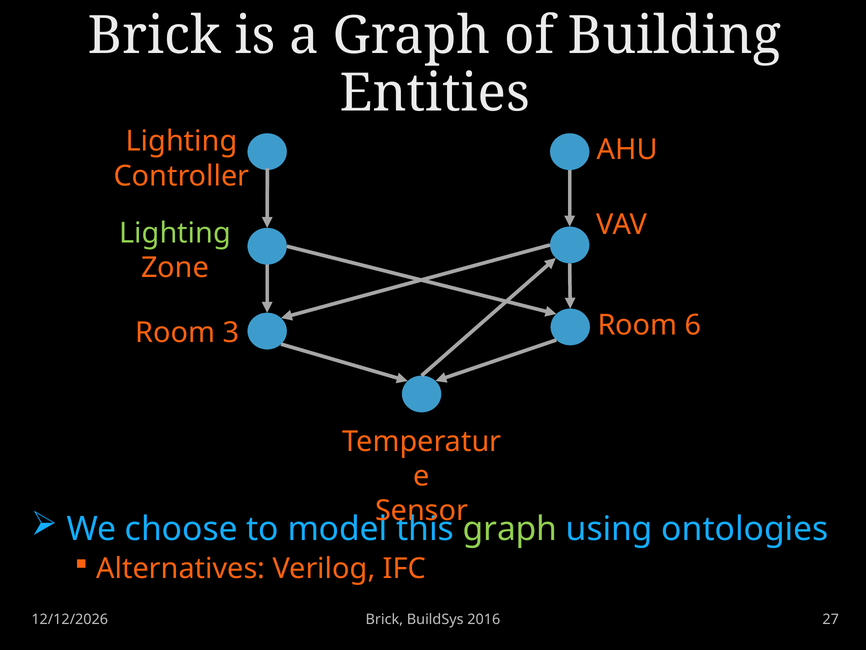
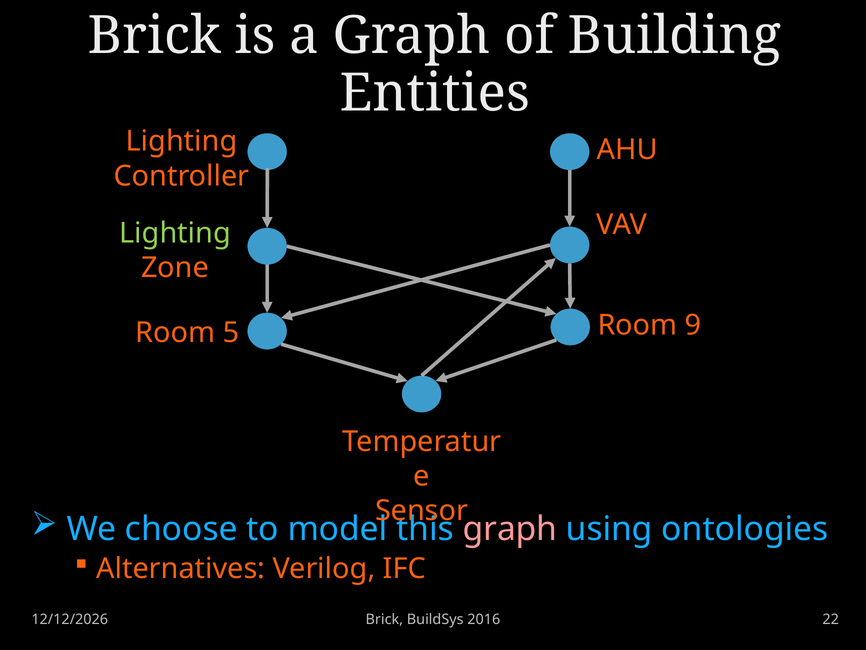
6: 6 -> 9
3: 3 -> 5
graph at (510, 529) colour: light green -> pink
27: 27 -> 22
